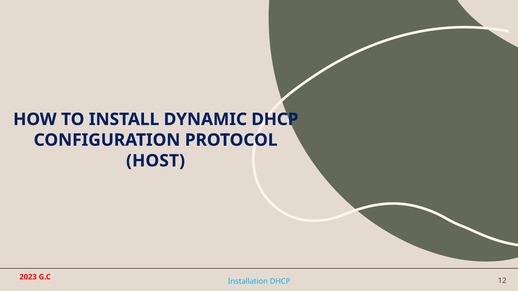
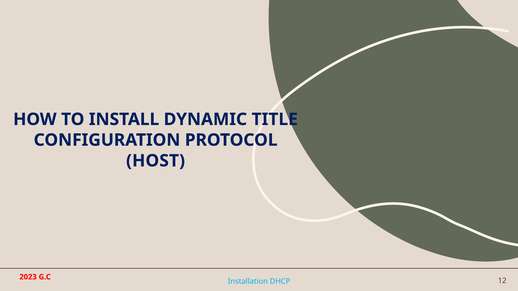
DYNAMIC DHCP: DHCP -> TITLE
